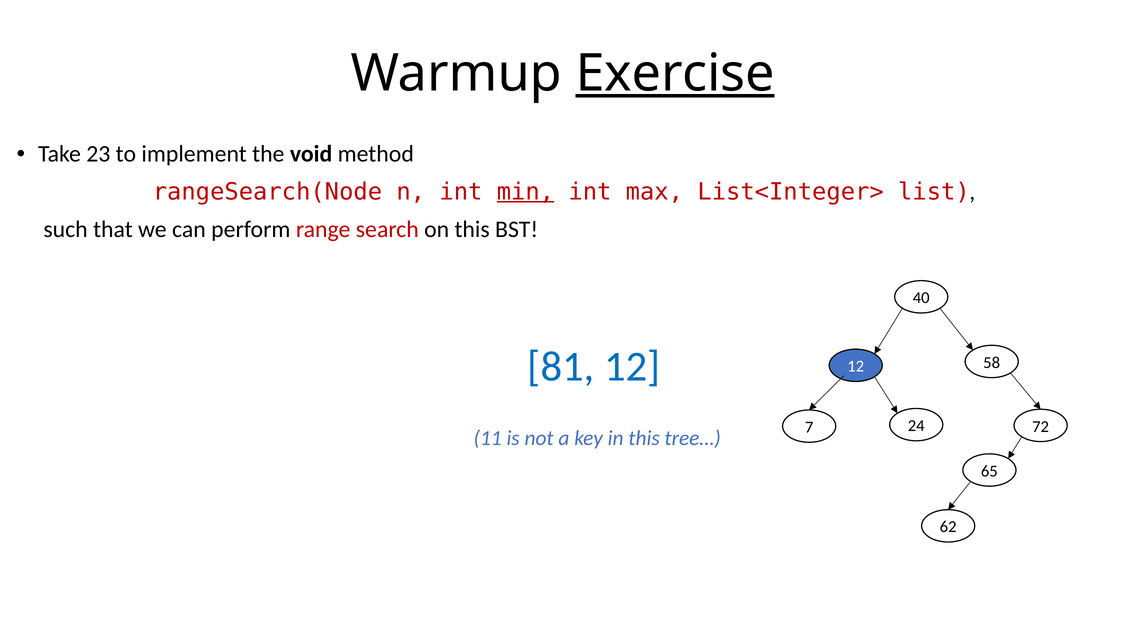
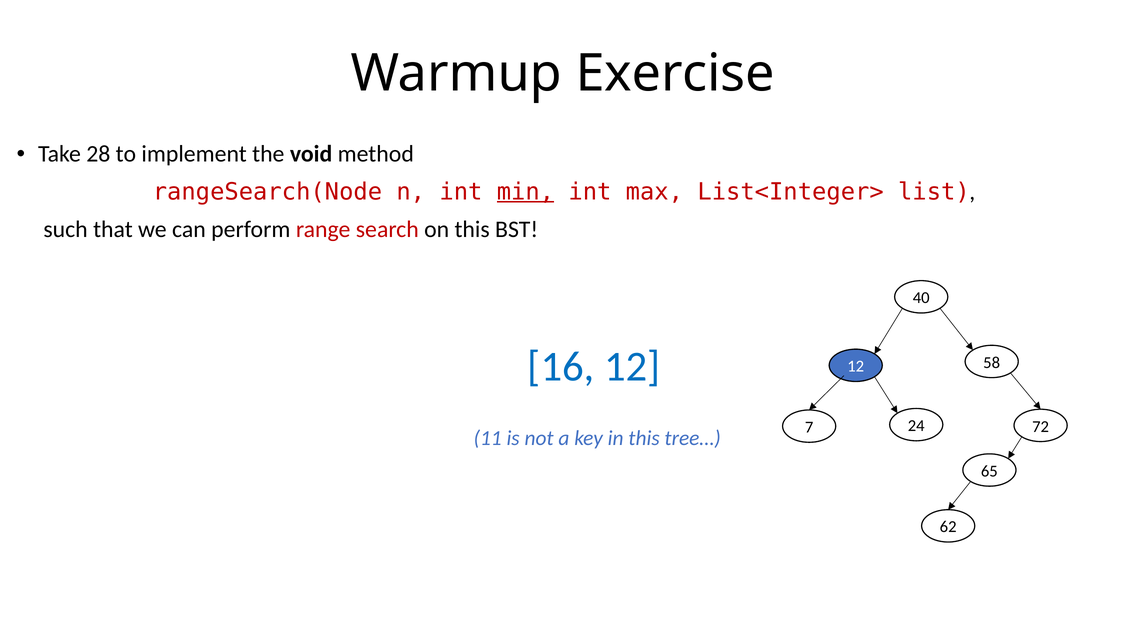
Exercise underline: present -> none
23: 23 -> 28
81: 81 -> 16
